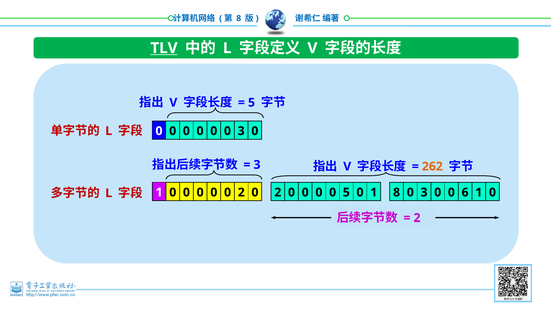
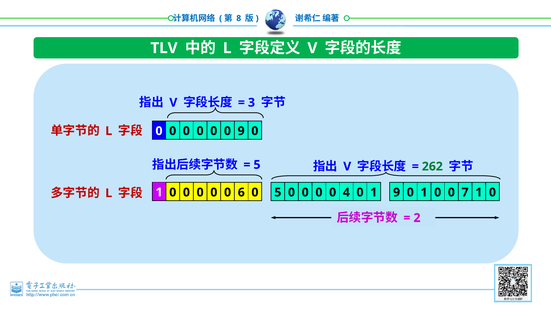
TLV underline: present -> none
5 at (252, 103): 5 -> 3
0 0 3: 3 -> 9
3 at (257, 165): 3 -> 5
262 colour: orange -> green
0 0 2: 2 -> 6
2 at (278, 192): 2 -> 5
0 5: 5 -> 4
1 8: 8 -> 9
3 at (424, 192): 3 -> 1
6: 6 -> 7
